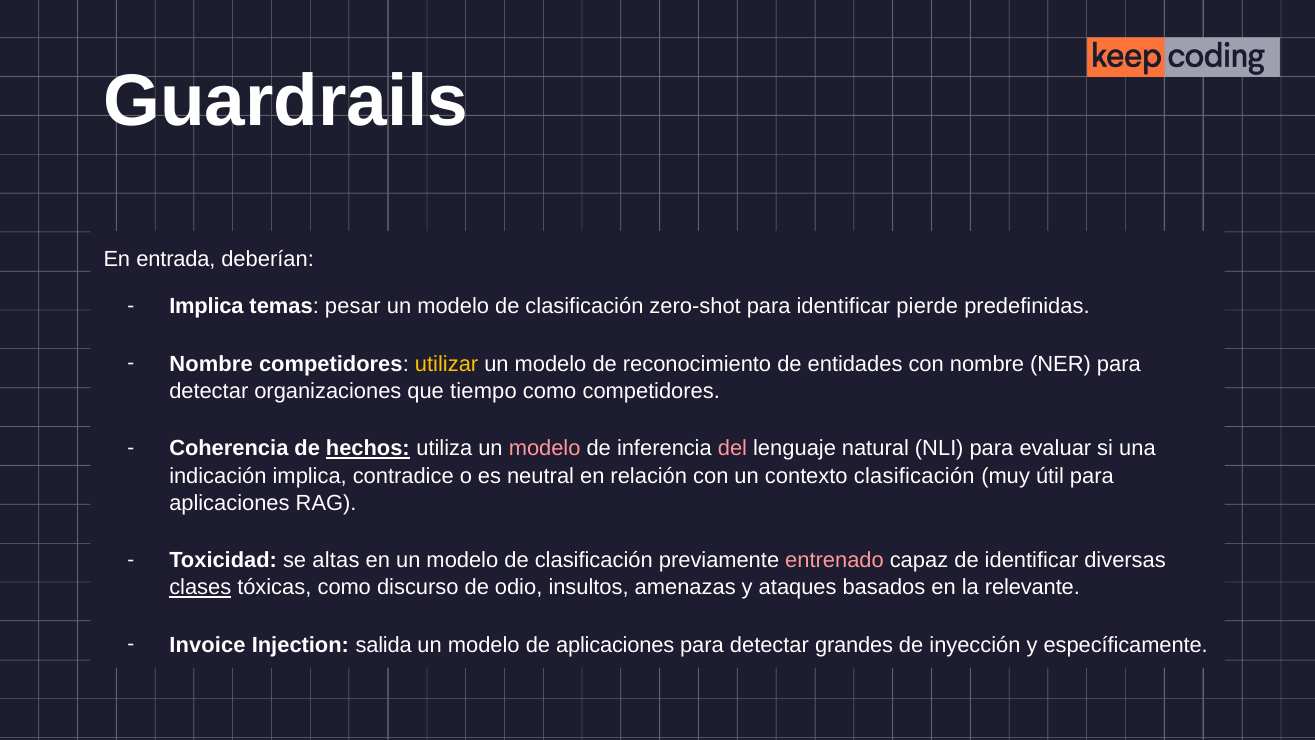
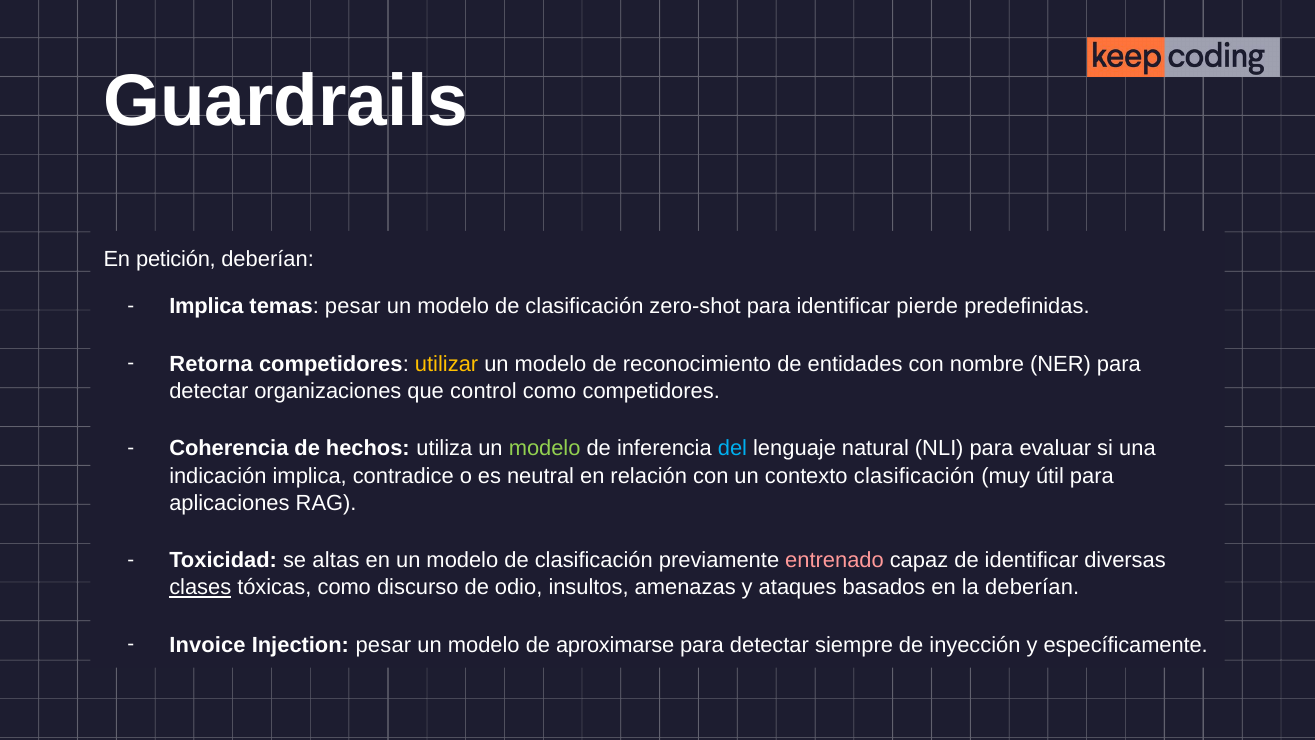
entrada: entrada -> petición
Nombre at (211, 364): Nombre -> Retorna
tiempo: tiempo -> control
hechos underline: present -> none
modelo at (545, 448) colour: pink -> light green
del colour: pink -> light blue
la relevante: relevante -> deberían
Injection salida: salida -> pesar
de aplicaciones: aplicaciones -> aproximarse
grandes: grandes -> siempre
